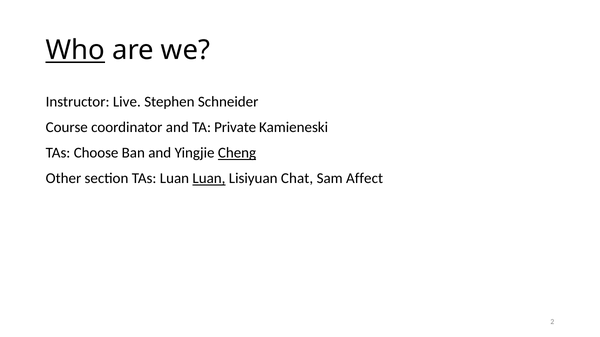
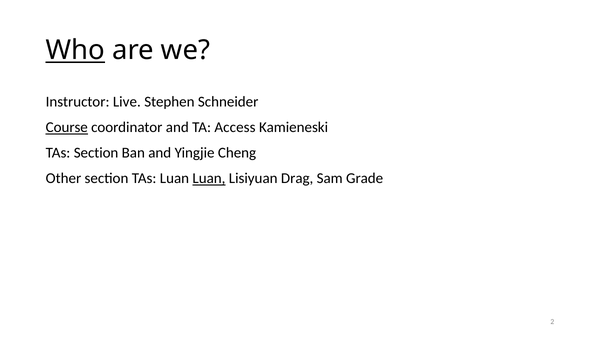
Course underline: none -> present
Private: Private -> Access
TAs Choose: Choose -> Section
Cheng underline: present -> none
Chat: Chat -> Drag
Affect: Affect -> Grade
